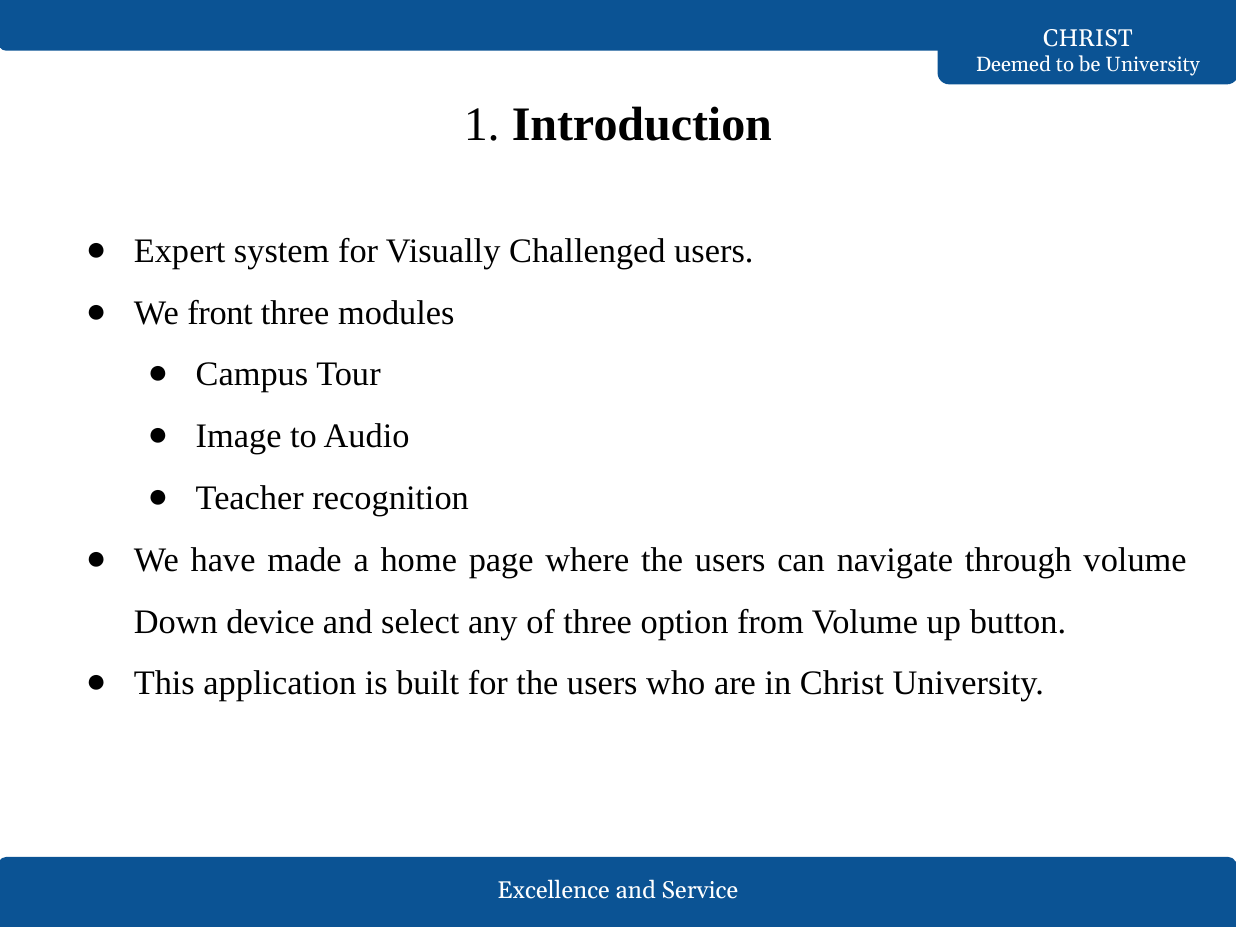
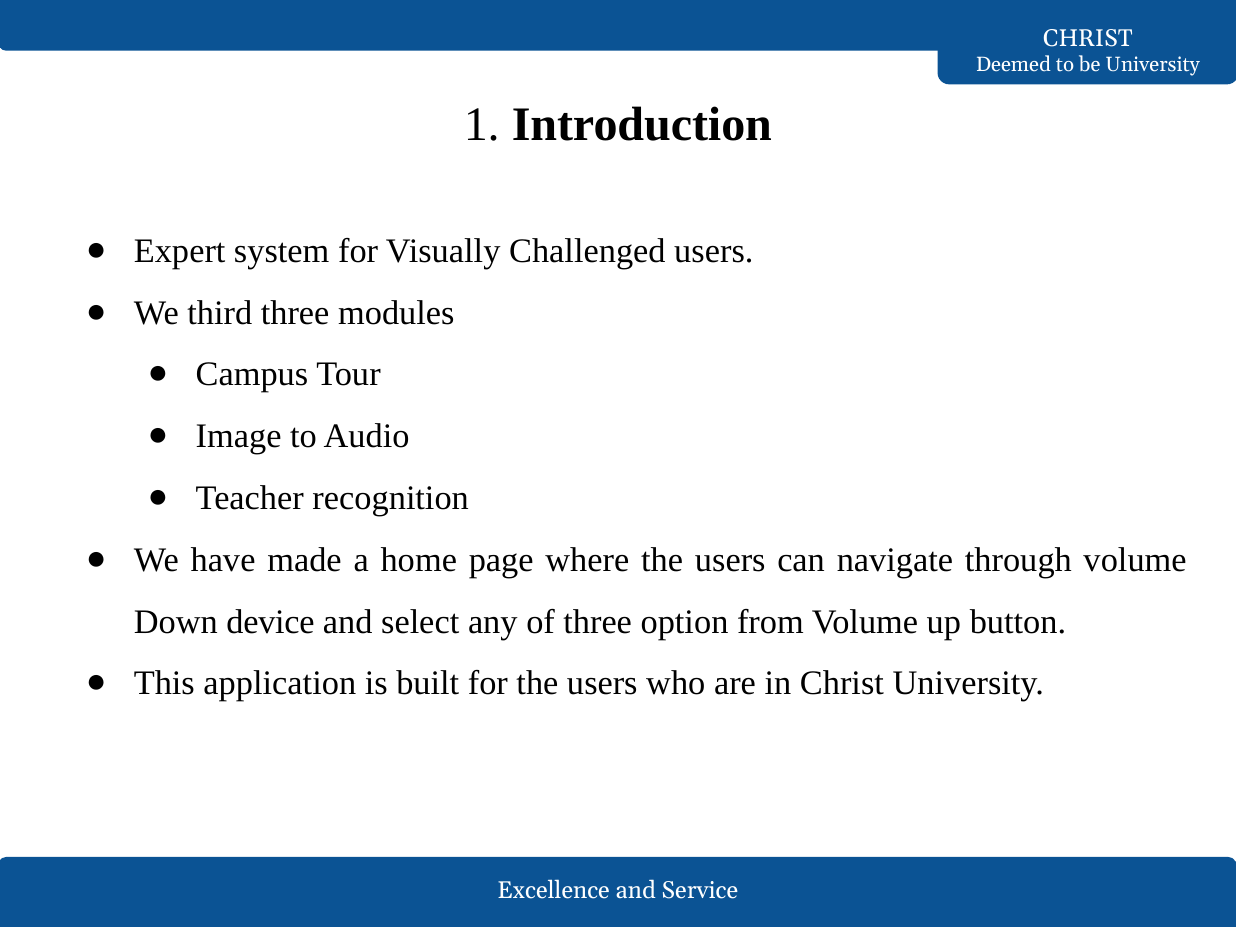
front: front -> third
